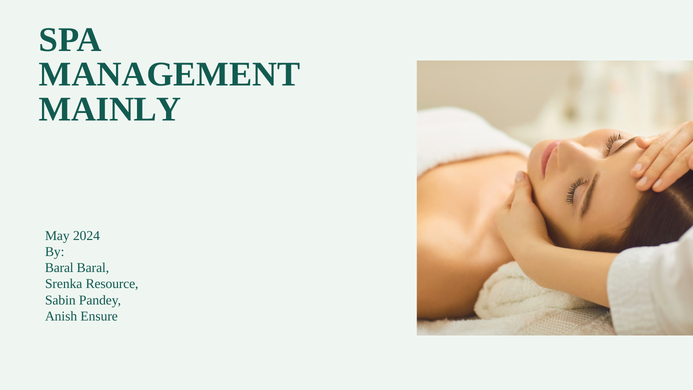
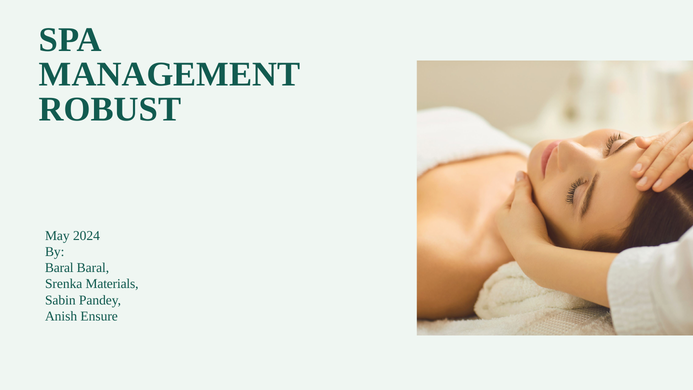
MAINLY: MAINLY -> ROBUST
Resource: Resource -> Materials
